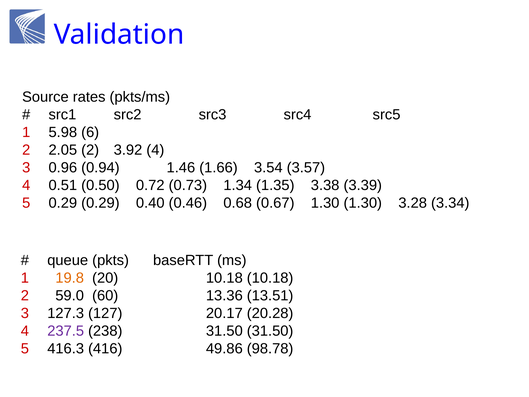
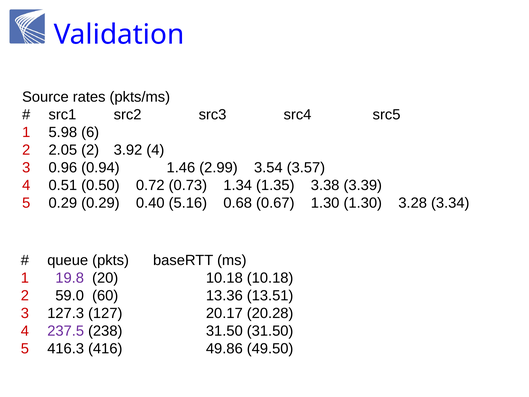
1.66: 1.66 -> 2.99
0.46: 0.46 -> 5.16
19.8 colour: orange -> purple
98.78: 98.78 -> 49.50
